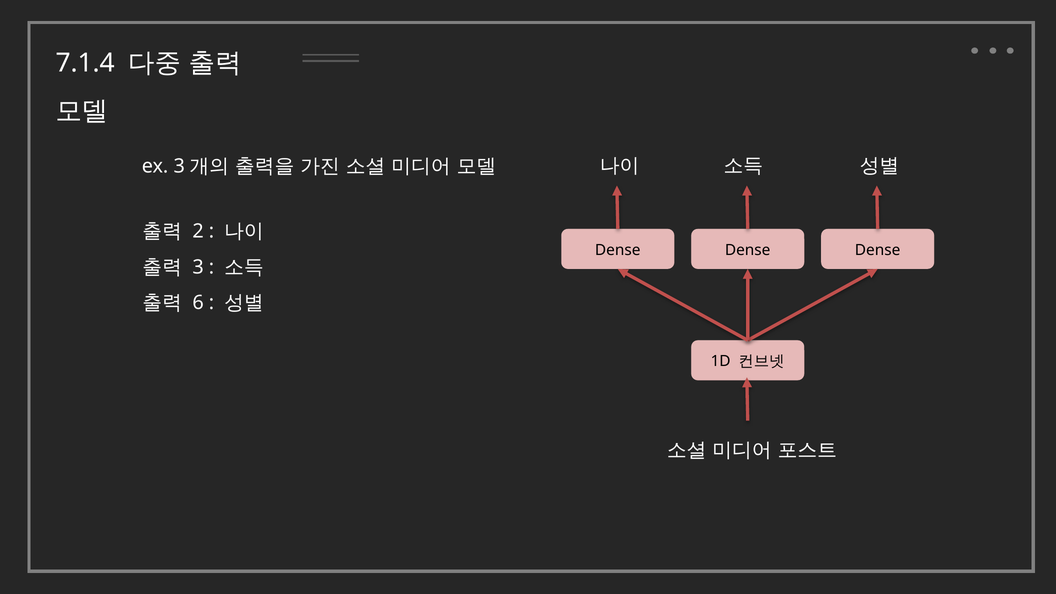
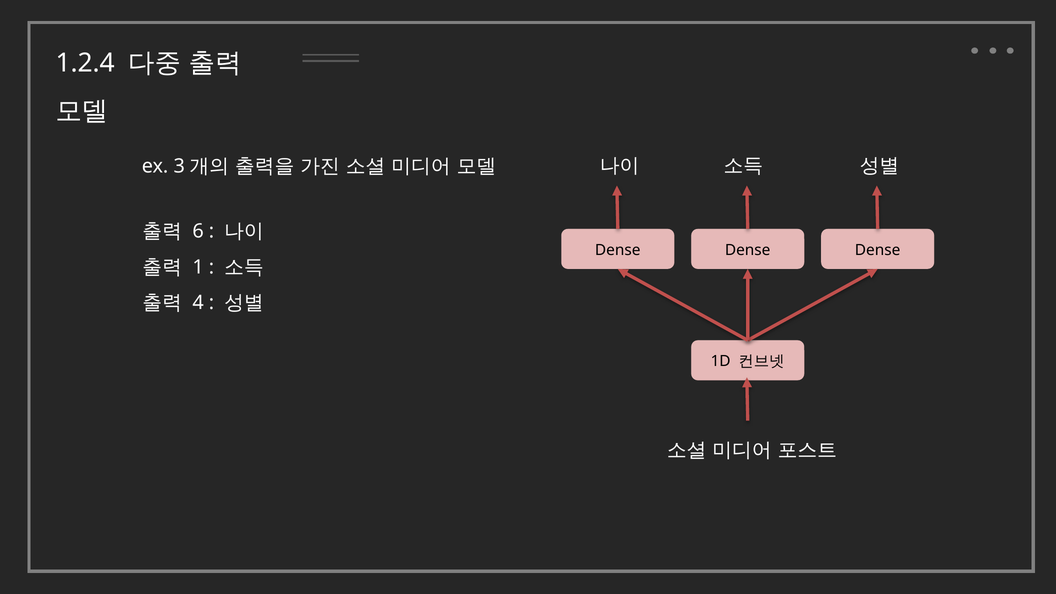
7.1.4: 7.1.4 -> 1.2.4
2: 2 -> 6
3: 3 -> 1
6: 6 -> 4
